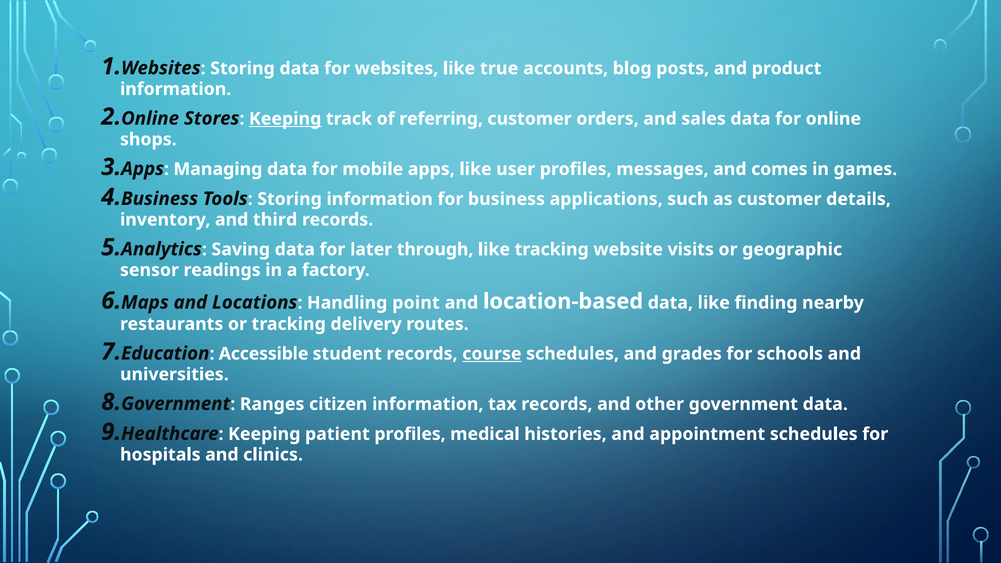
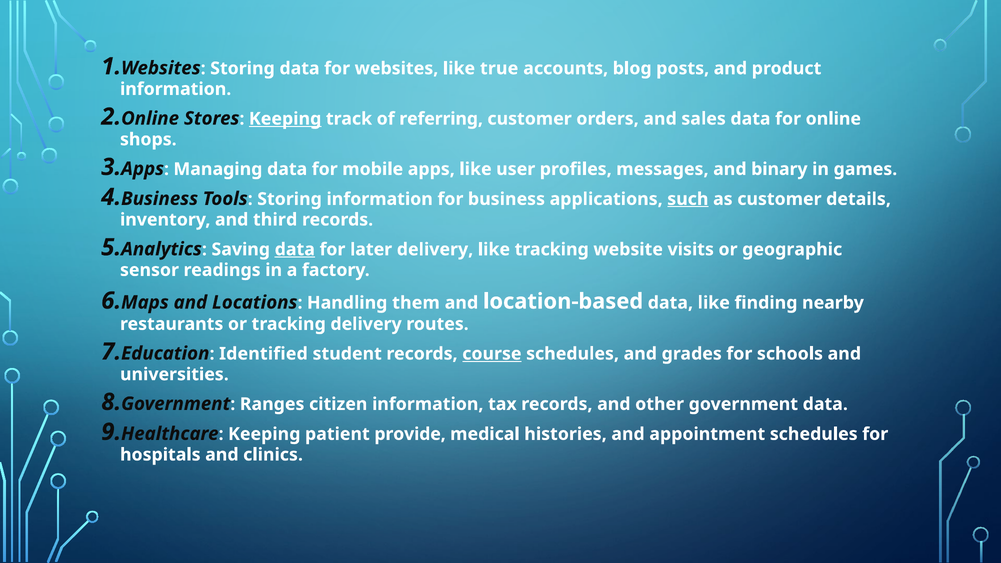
comes: comes -> binary
such underline: none -> present
data at (295, 249) underline: none -> present
later through: through -> delivery
point: point -> them
Accessible: Accessible -> Identified
patient profiles: profiles -> provide
